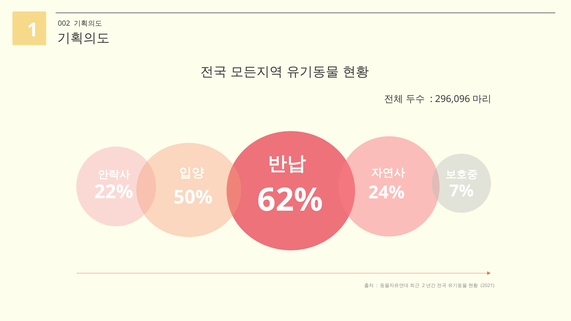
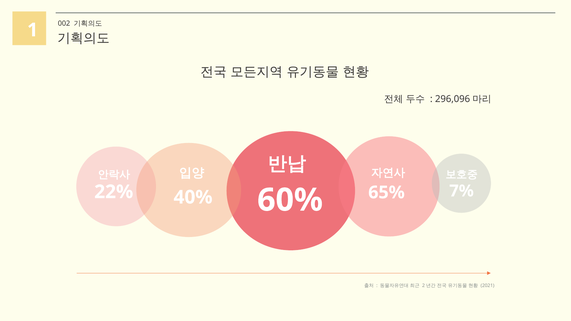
24%: 24% -> 65%
50%: 50% -> 40%
62%: 62% -> 60%
